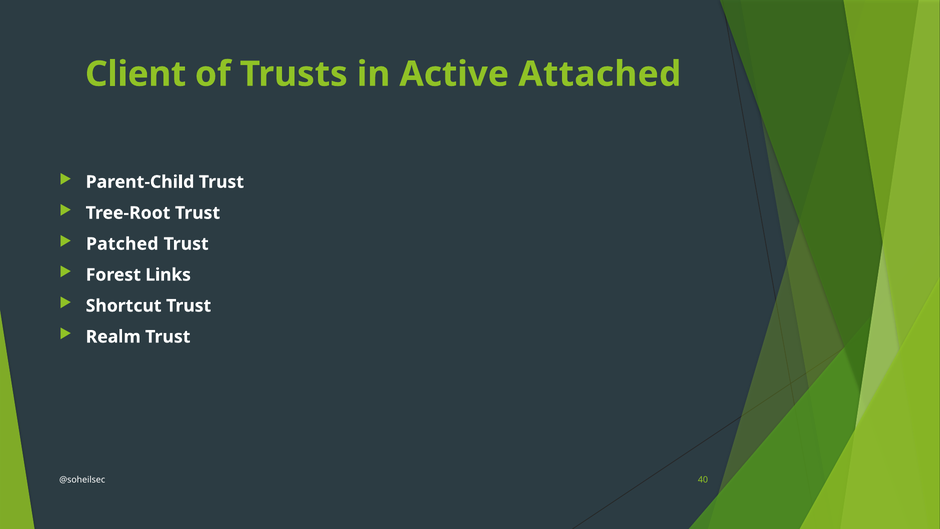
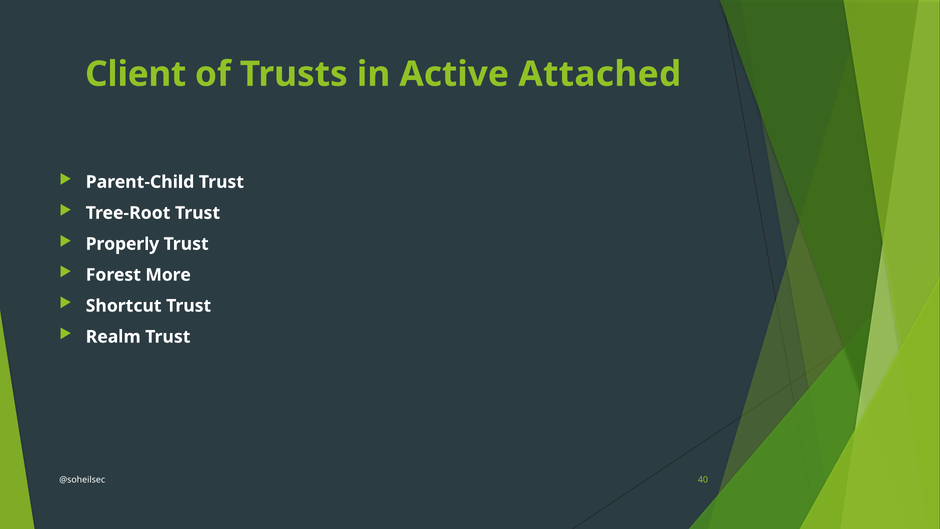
Patched: Patched -> Properly
Links: Links -> More
